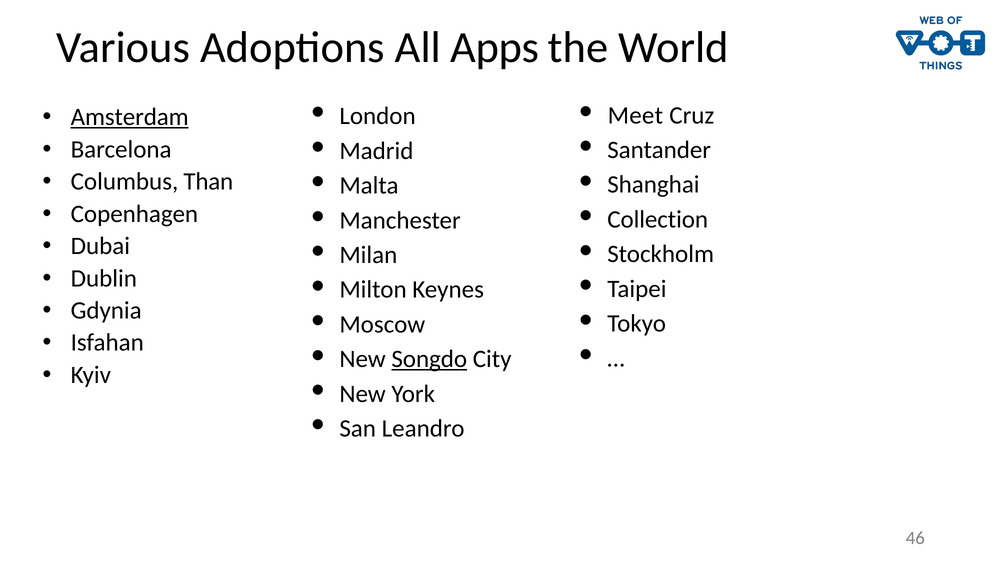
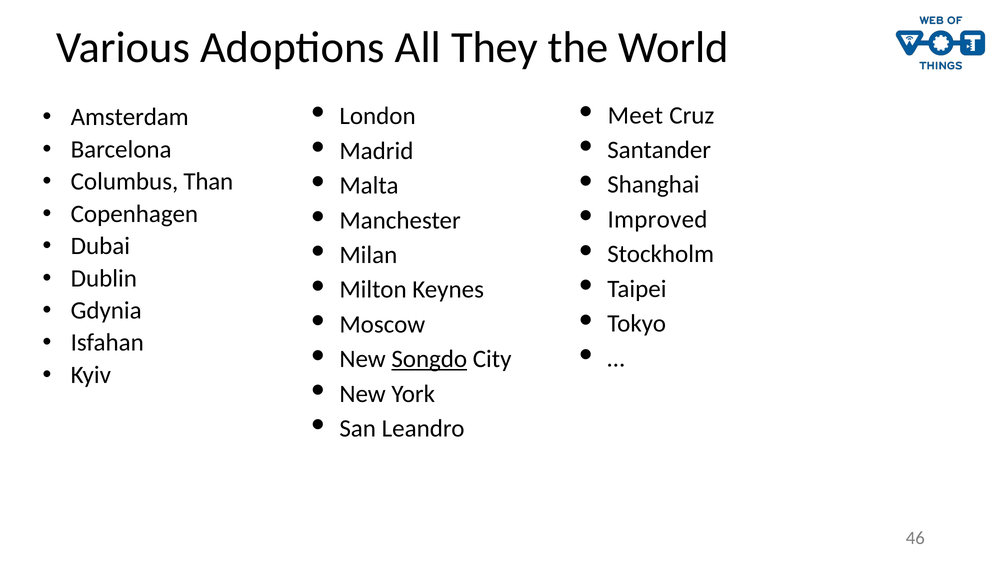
Apps: Apps -> They
Amsterdam underline: present -> none
Collection: Collection -> Improved
